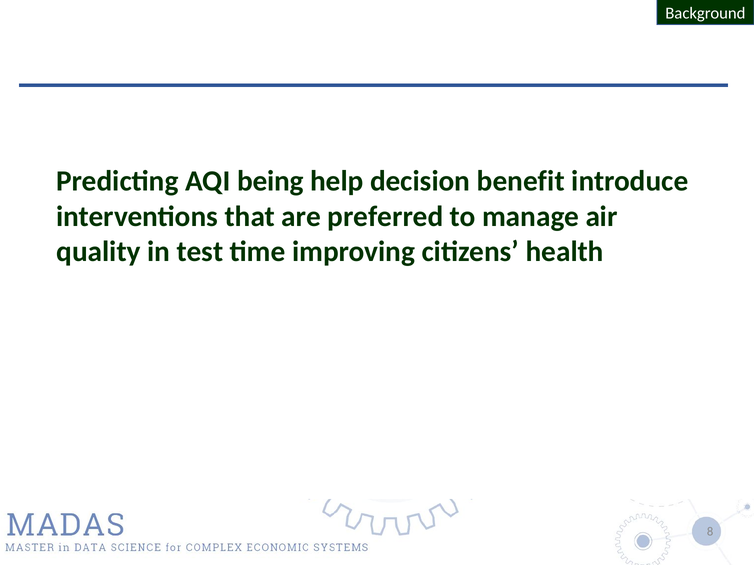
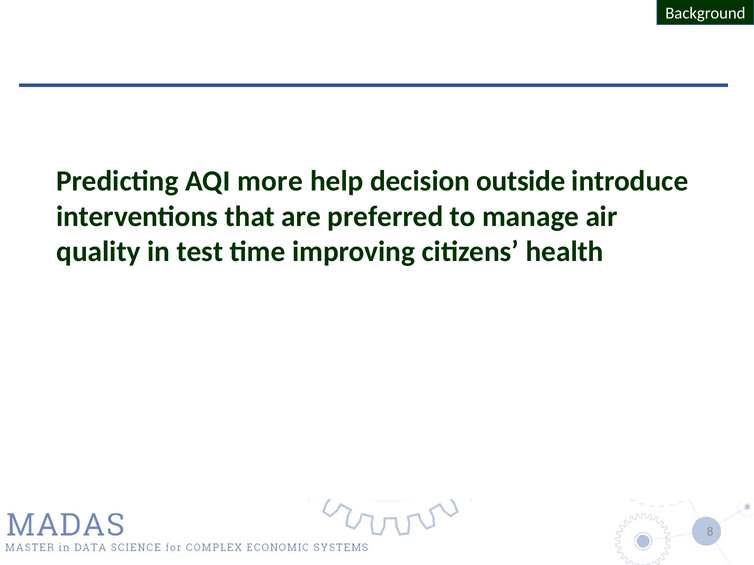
being: being -> more
benefit: benefit -> outside
